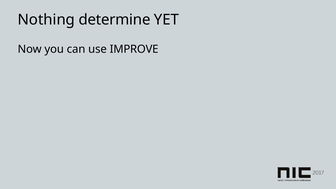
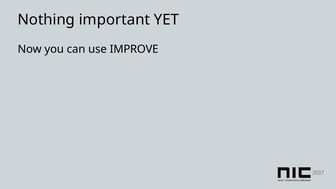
determine: determine -> important
